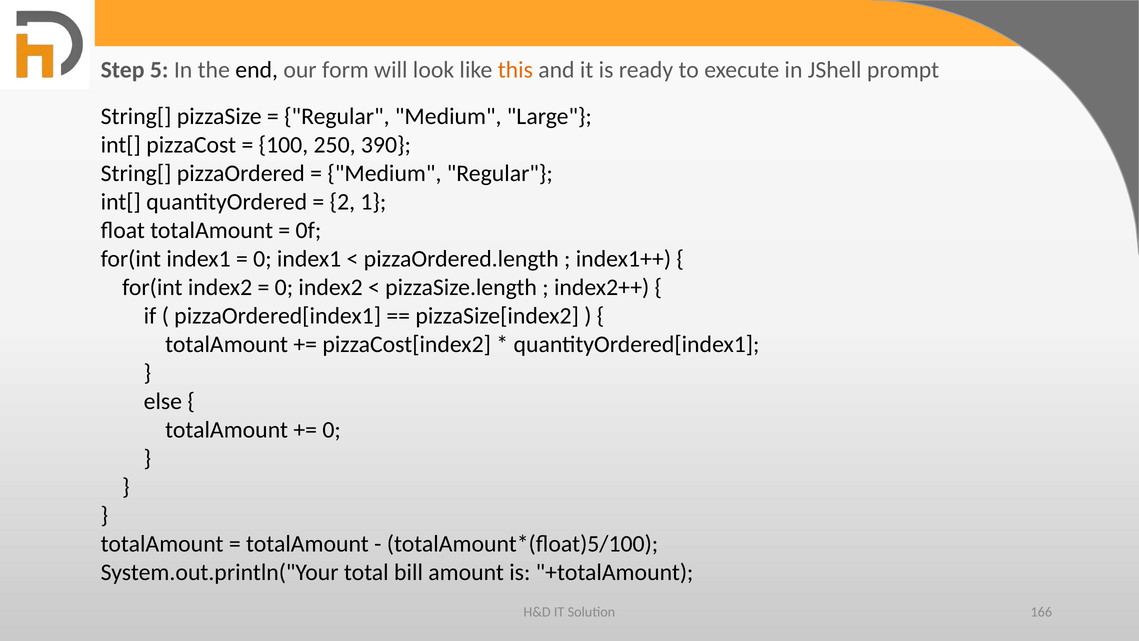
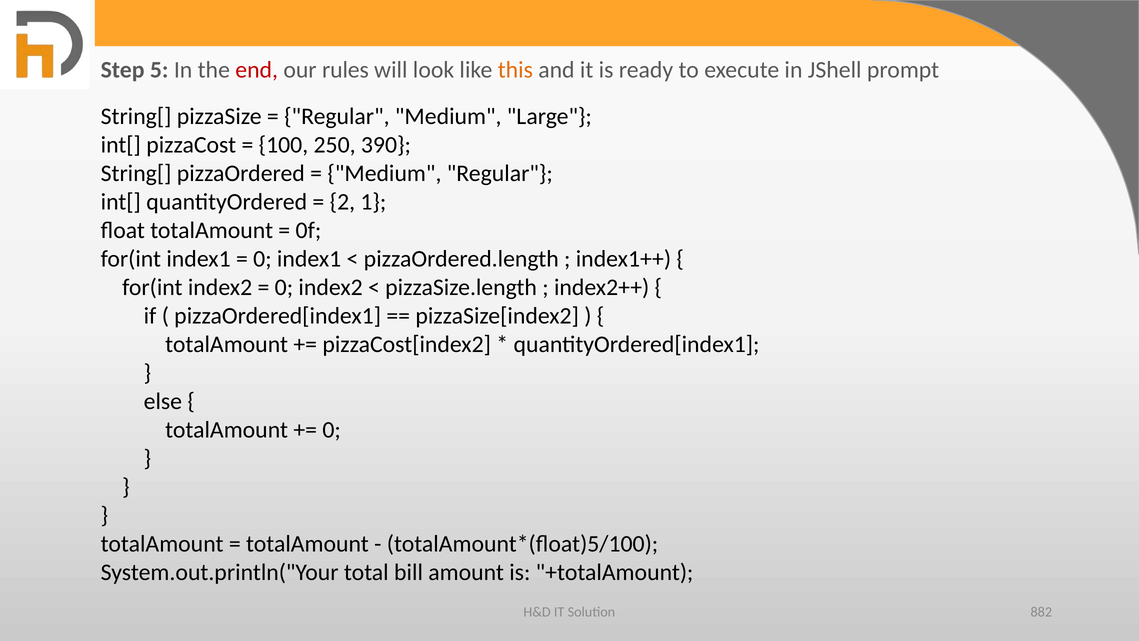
end colour: black -> red
form: form -> rules
166: 166 -> 882
